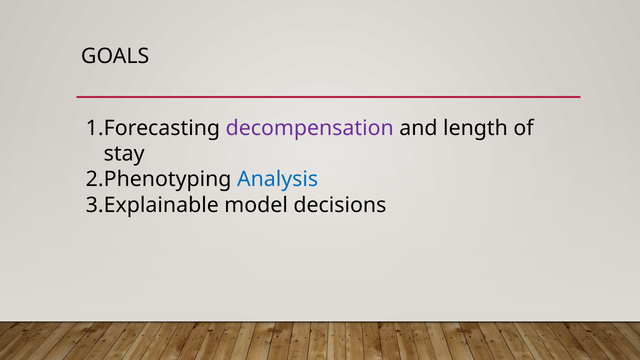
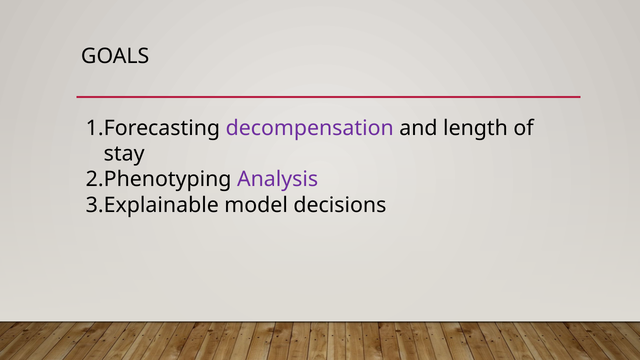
Analysis colour: blue -> purple
